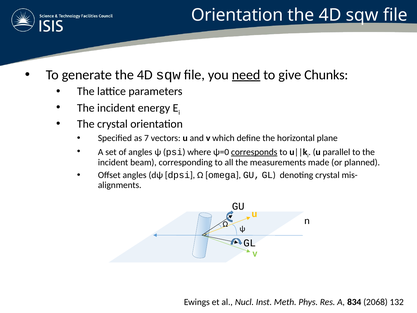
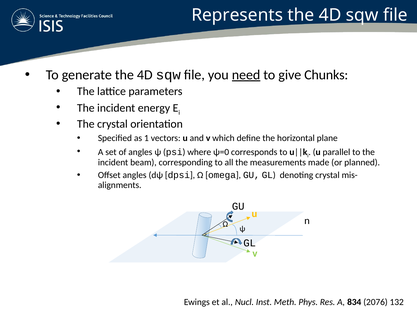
Orientation at (237, 15): Orientation -> Represents
7: 7 -> 1
corresponds underline: present -> none
2068: 2068 -> 2076
